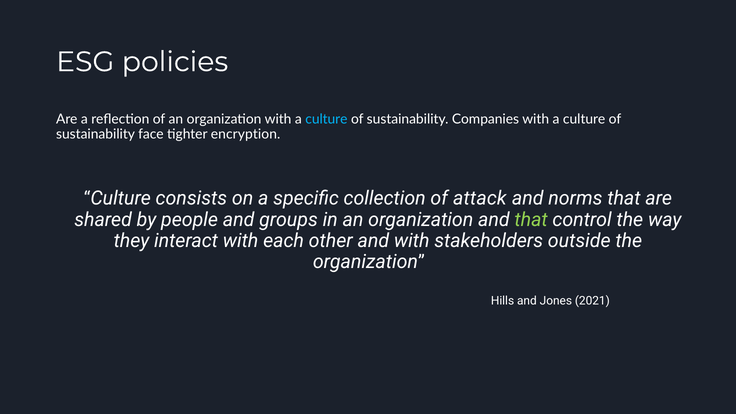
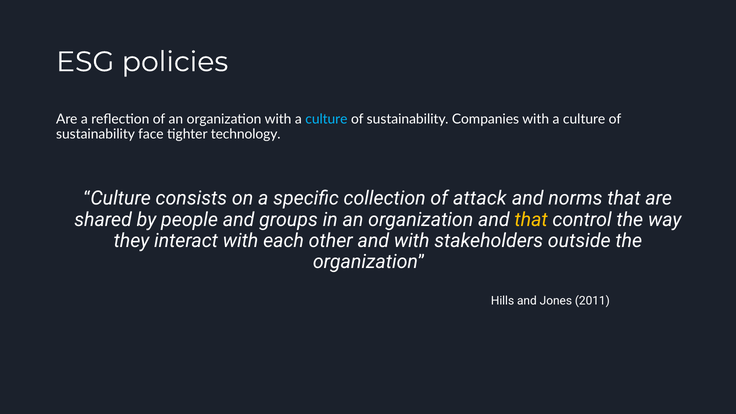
encryption: encryption -> technology
that at (531, 220) colour: light green -> yellow
2021: 2021 -> 2011
